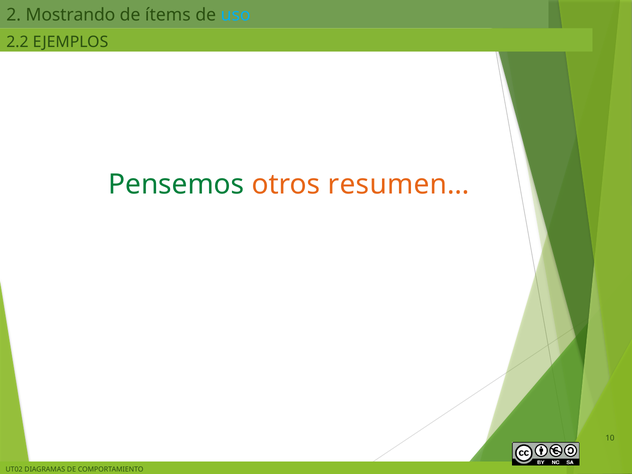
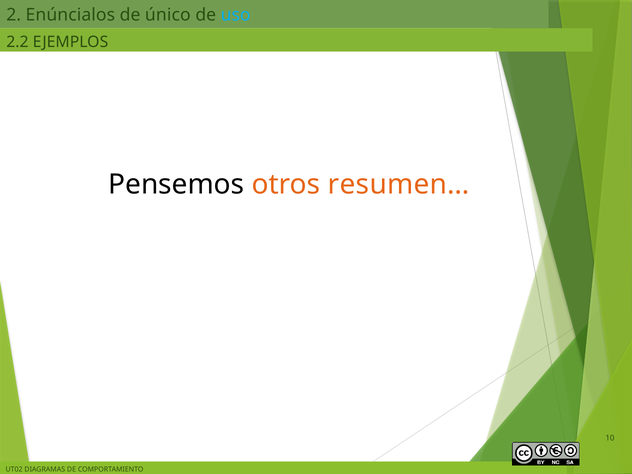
Mostrando: Mostrando -> Enúncialos
ítems: ítems -> único
Pensemos colour: green -> black
